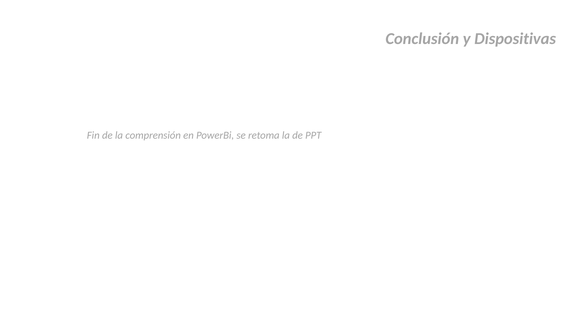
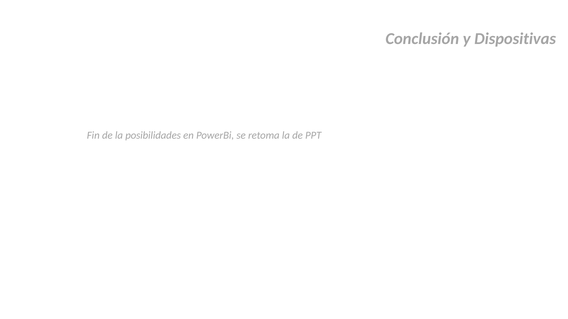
comprensión: comprensión -> posibilidades
